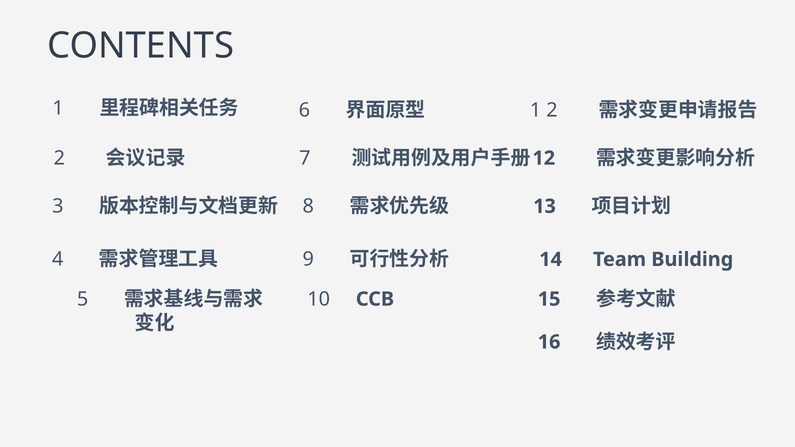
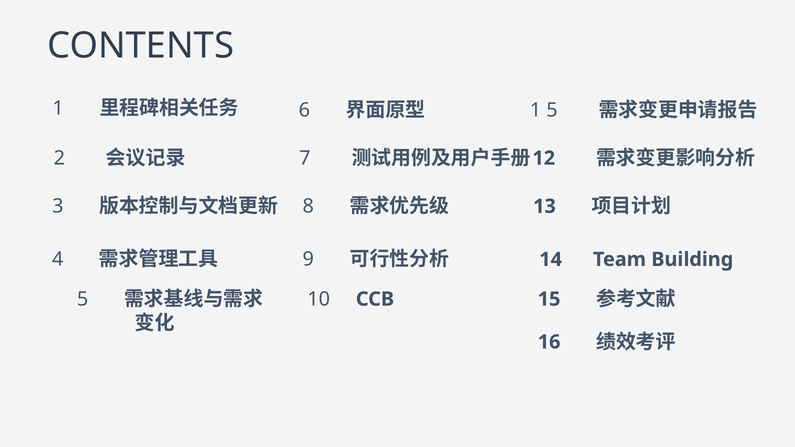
1 2: 2 -> 5
